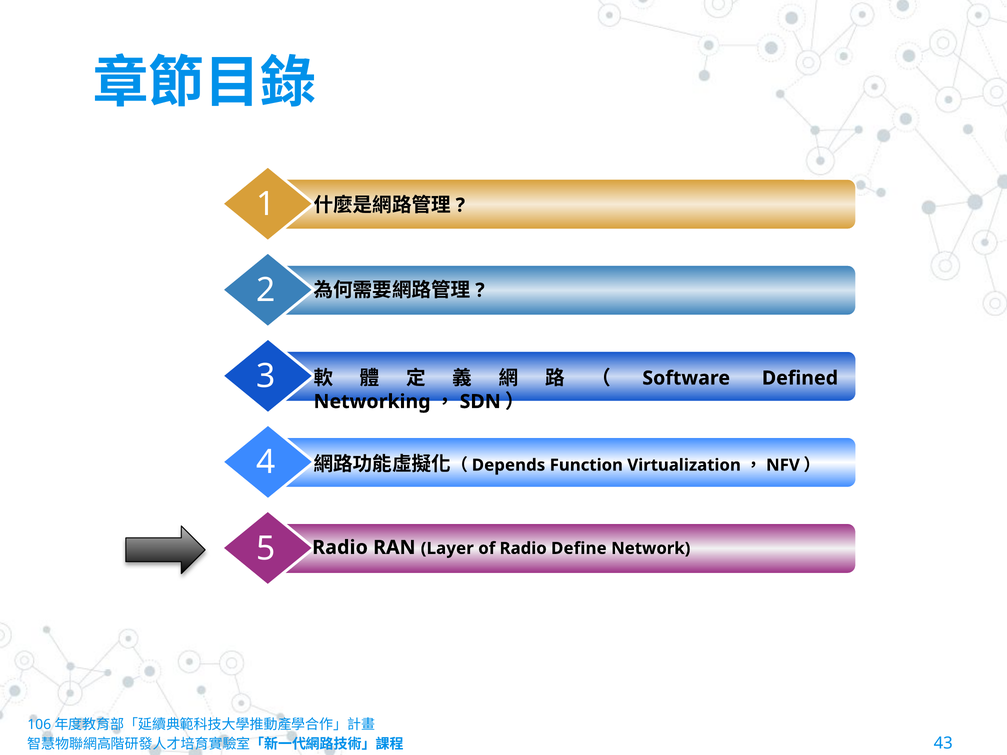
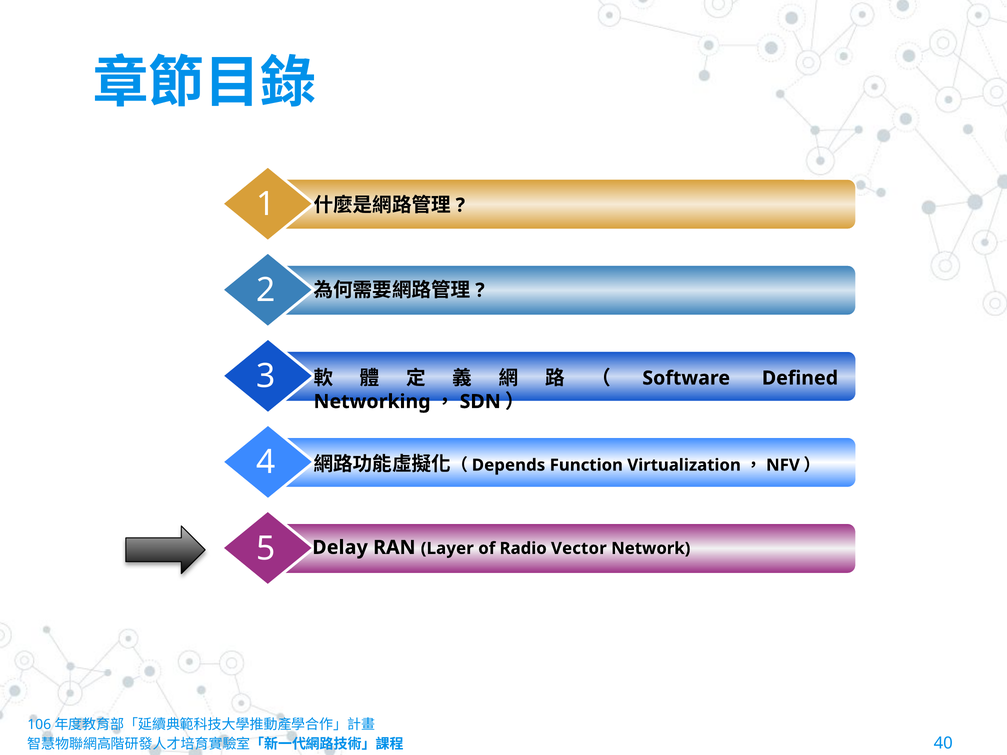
Radio at (340, 548): Radio -> Delay
Define: Define -> Vector
43: 43 -> 40
